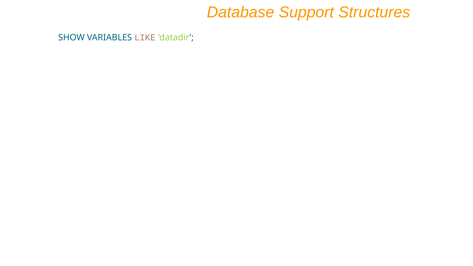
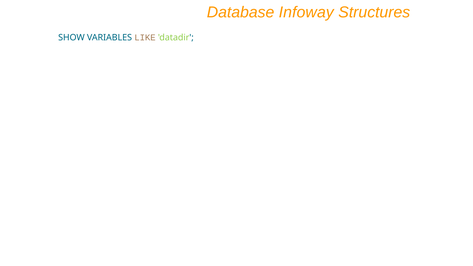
Support: Support -> Infoway
